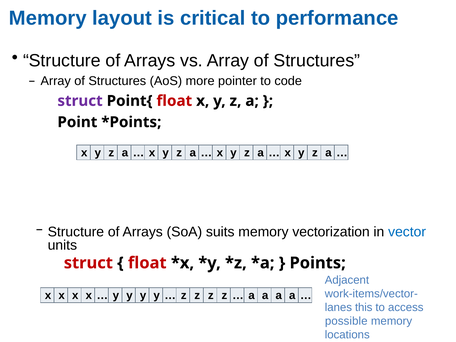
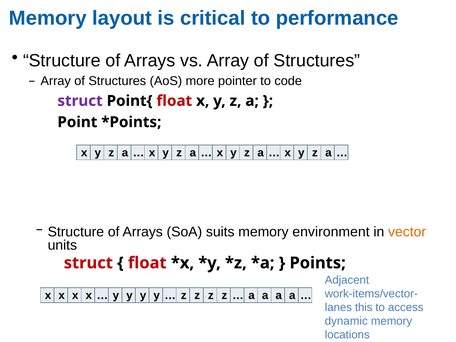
vectorization: vectorization -> environment
vector colour: blue -> orange
possible: possible -> dynamic
